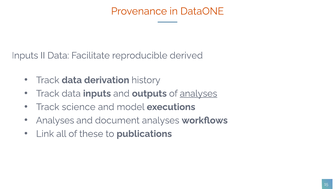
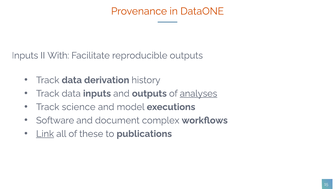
II Data: Data -> With
reproducible derived: derived -> outputs
Analyses at (55, 120): Analyses -> Software
document analyses: analyses -> complex
Link underline: none -> present
